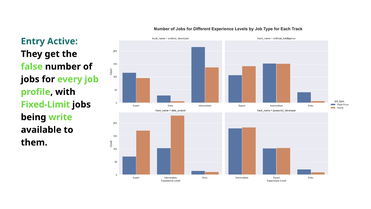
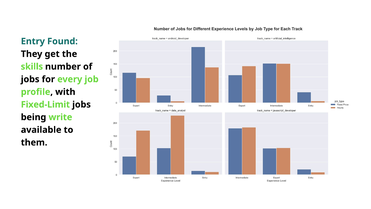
Active: Active -> Found
false: false -> skills
